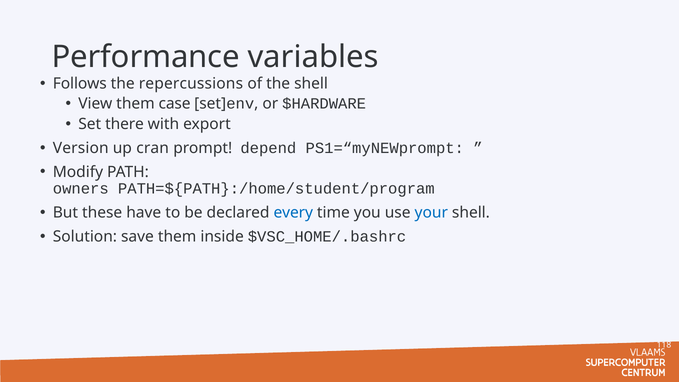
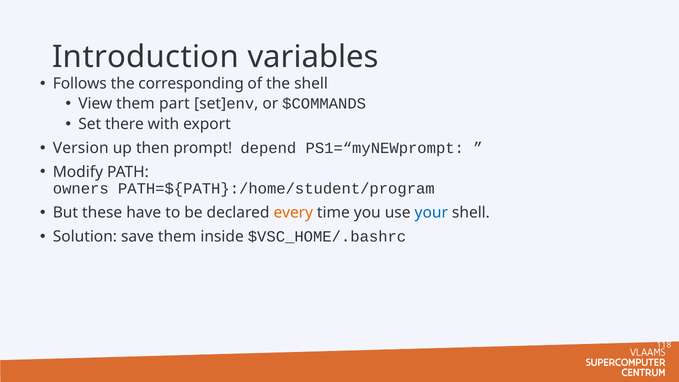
Performance: Performance -> Introduction
repercussions: repercussions -> corresponding
case: case -> part
$HARDWARE: $HARDWARE -> $COMMANDS
cran: cran -> then
every colour: blue -> orange
